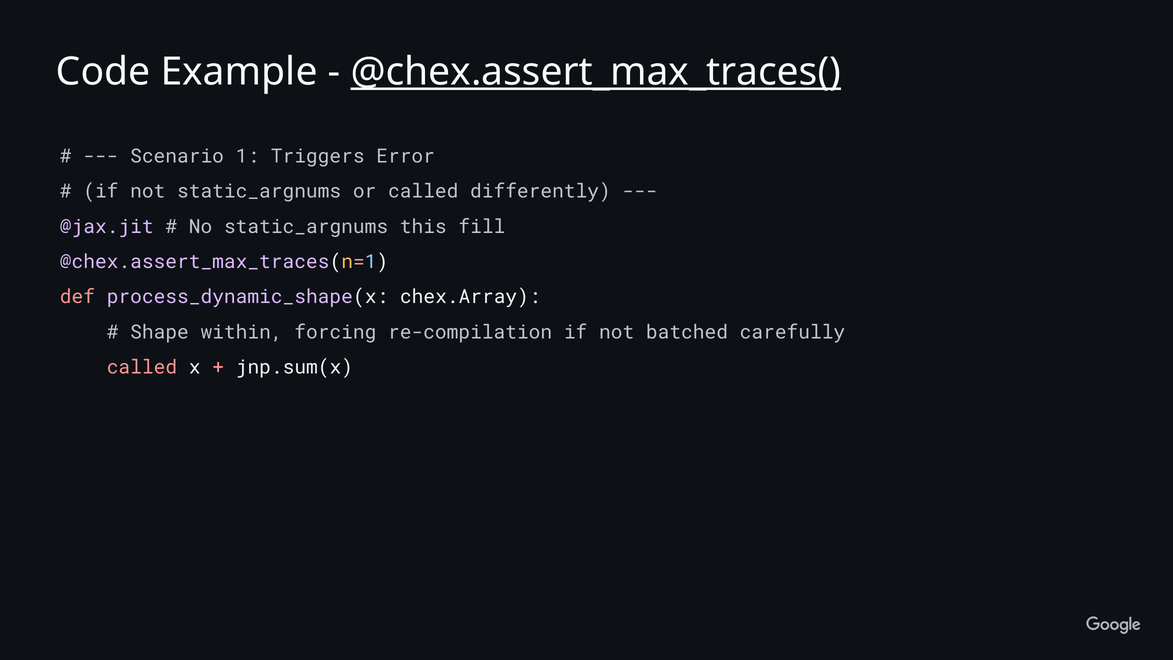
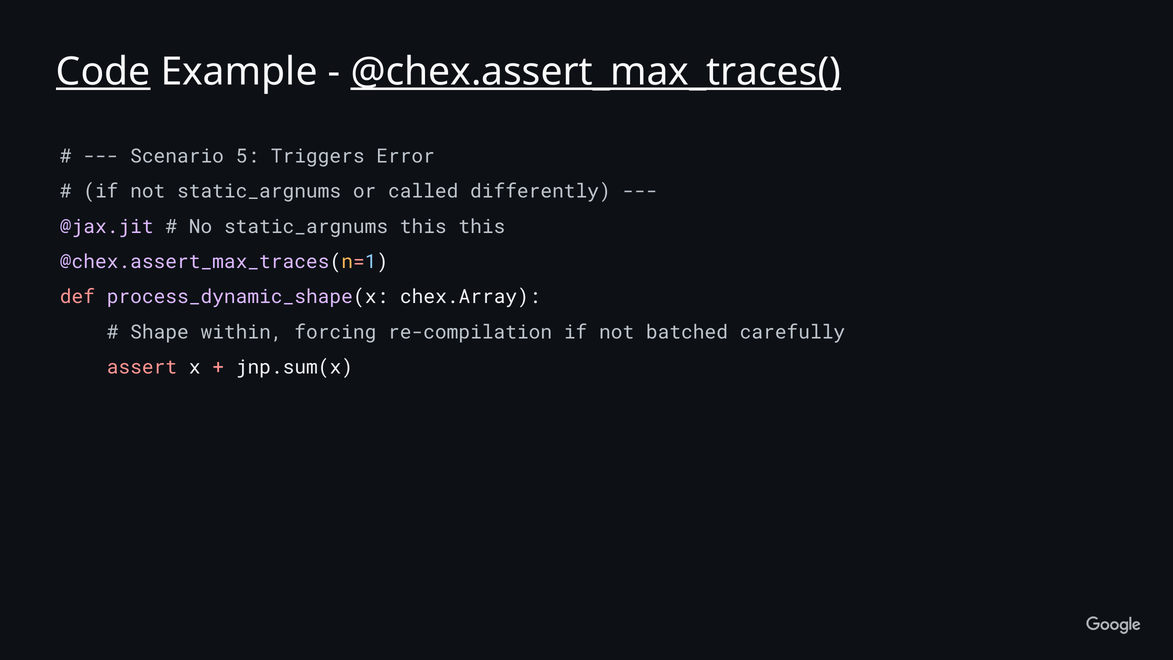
Code underline: none -> present
1: 1 -> 5
this fill: fill -> this
called at (142, 367): called -> assert
